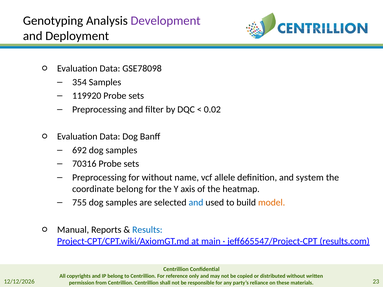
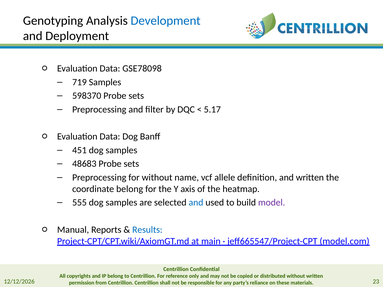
Development colour: purple -> blue
354: 354 -> 719
119920: 119920 -> 598370
0.02: 0.02 -> 5.17
692: 692 -> 451
70316: 70316 -> 48683
and system: system -> written
755: 755 -> 555
model colour: orange -> purple
results.com: results.com -> model.com
